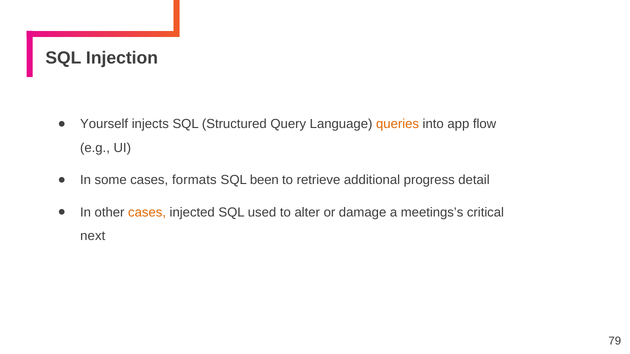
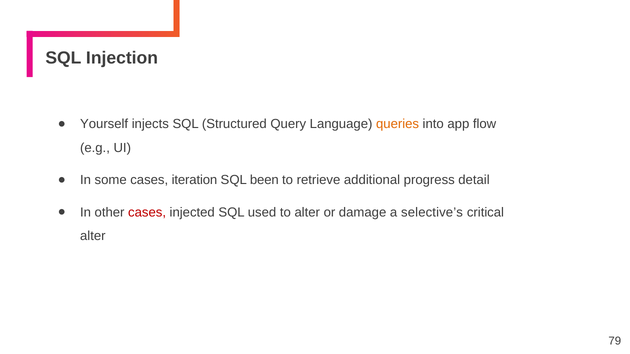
formats: formats -> iteration
cases at (147, 213) colour: orange -> red
meetings’s: meetings’s -> selective’s
next at (93, 236): next -> alter
